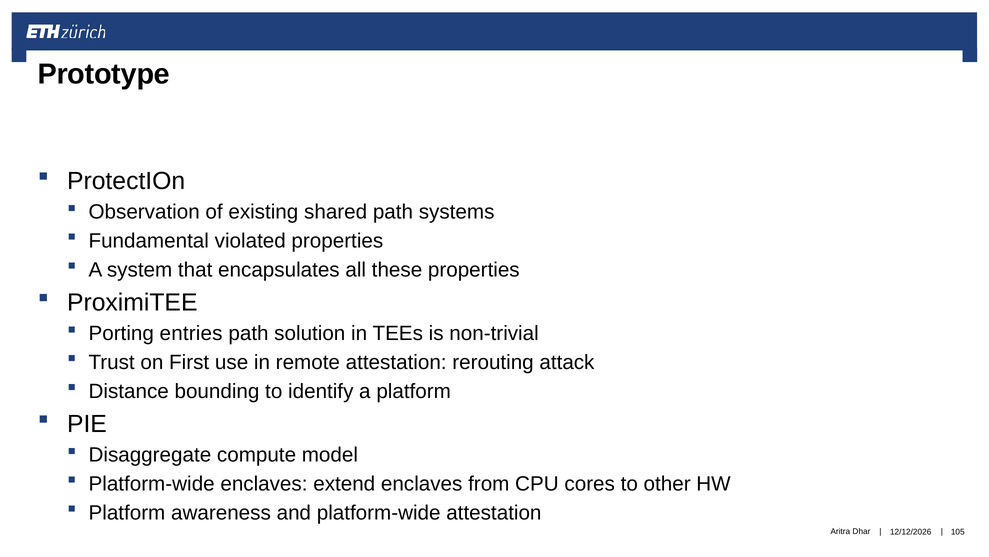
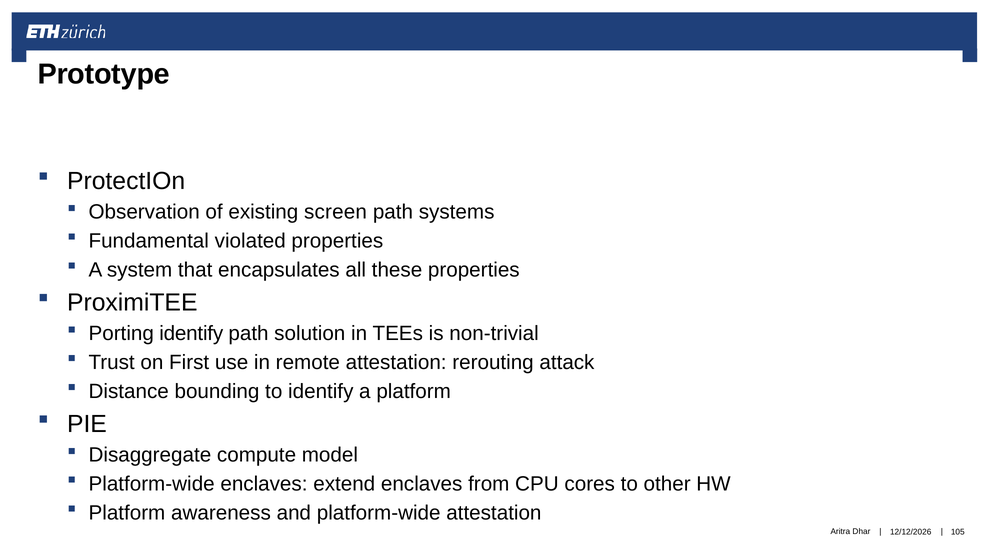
shared: shared -> screen
Porting entries: entries -> identify
